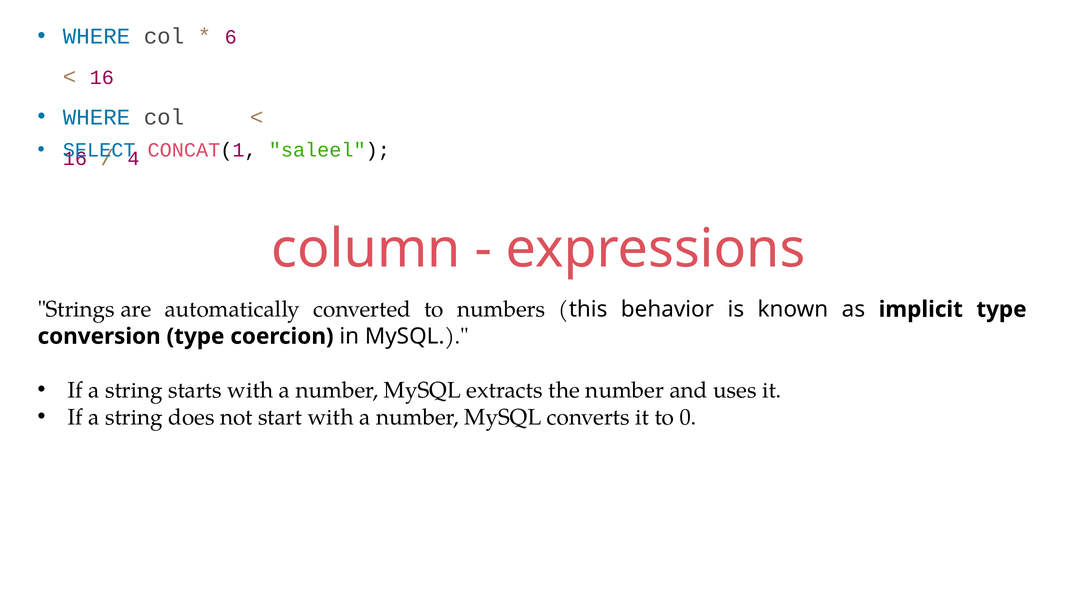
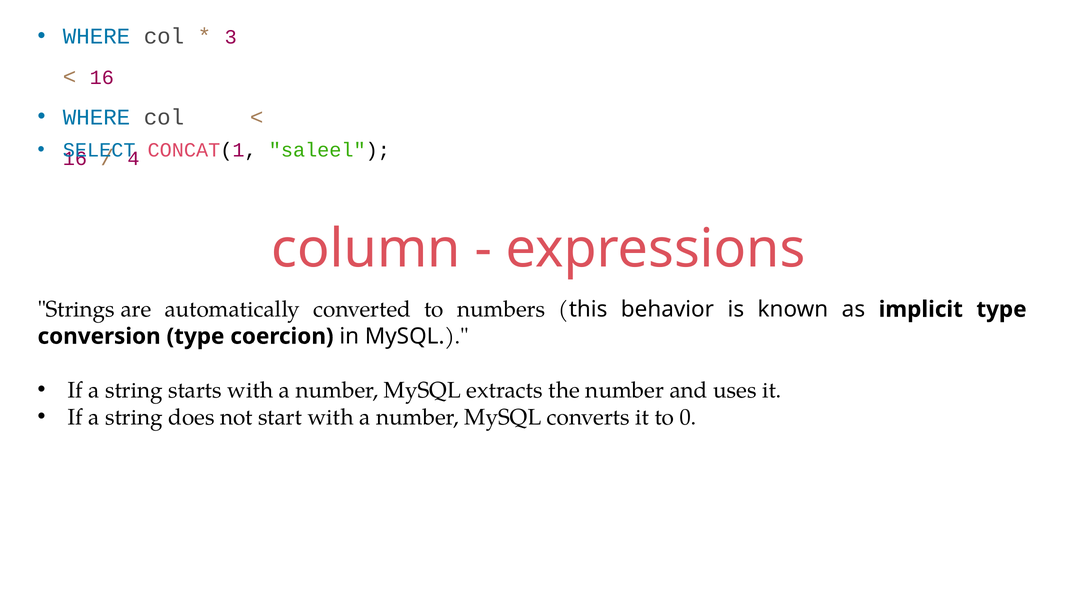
6: 6 -> 3
